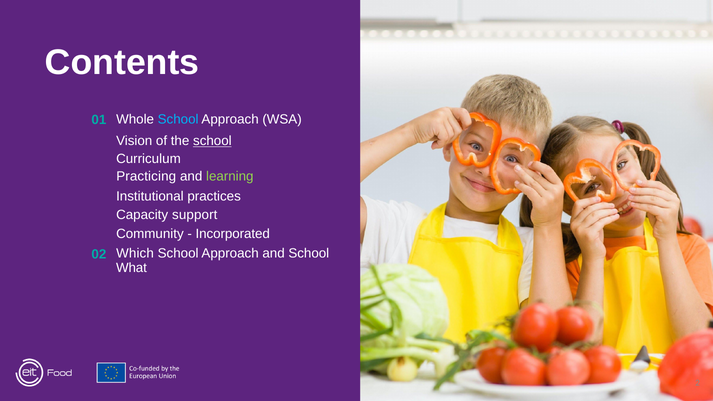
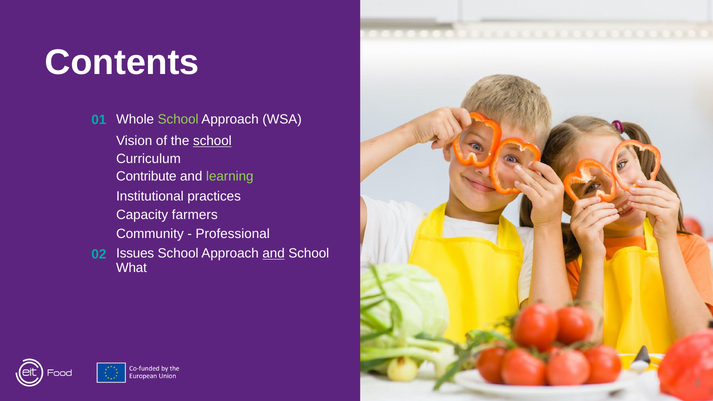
School at (178, 119) colour: light blue -> light green
Practicing: Practicing -> Contribute
support: support -> farmers
Incorporated: Incorporated -> Professional
Which: Which -> Issues
and at (274, 254) underline: none -> present
